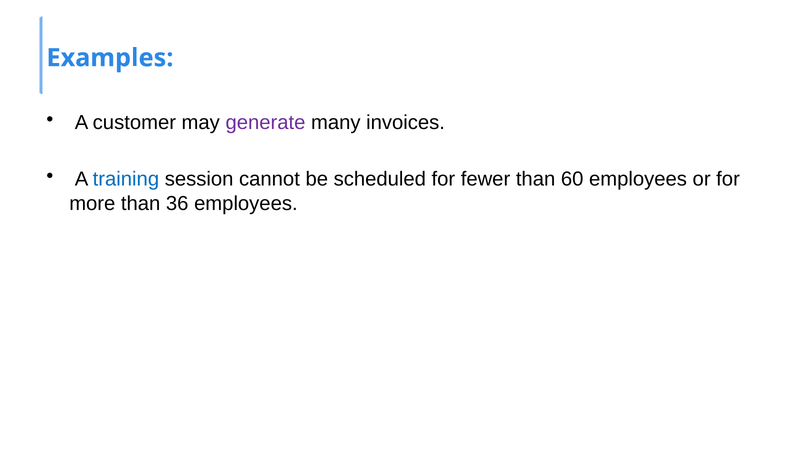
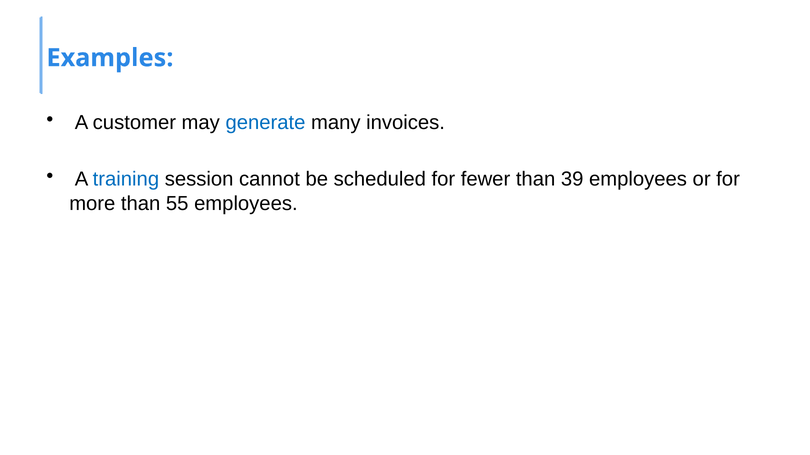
generate colour: purple -> blue
60: 60 -> 39
36: 36 -> 55
